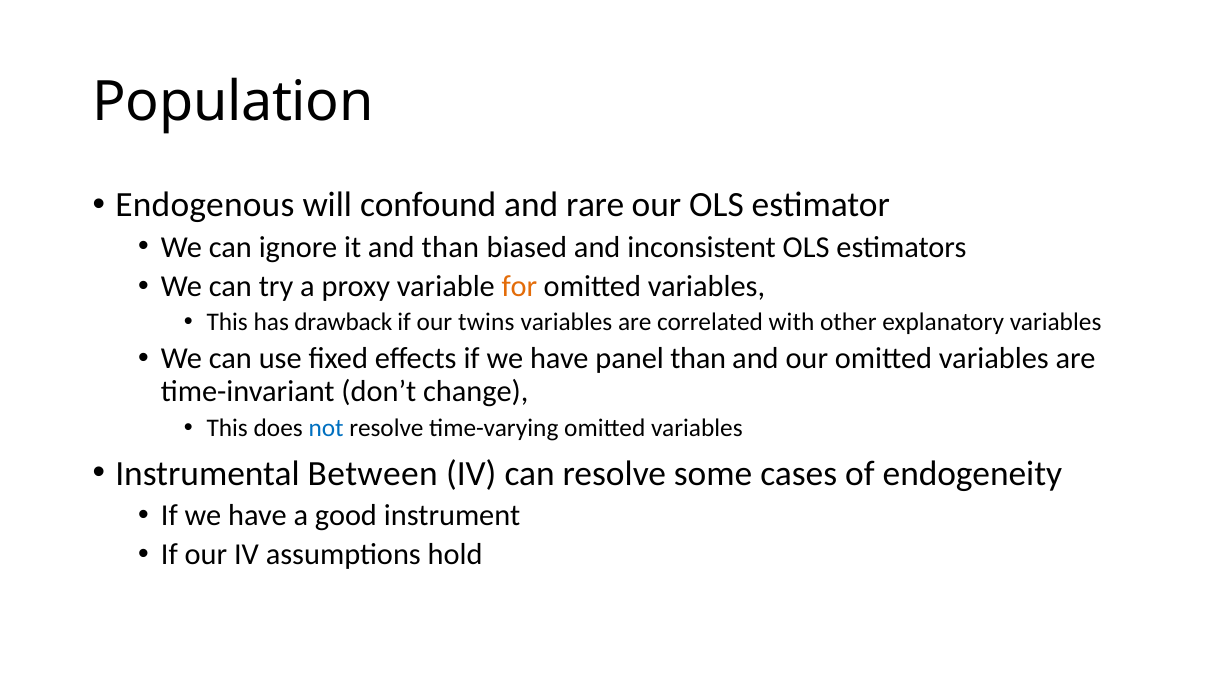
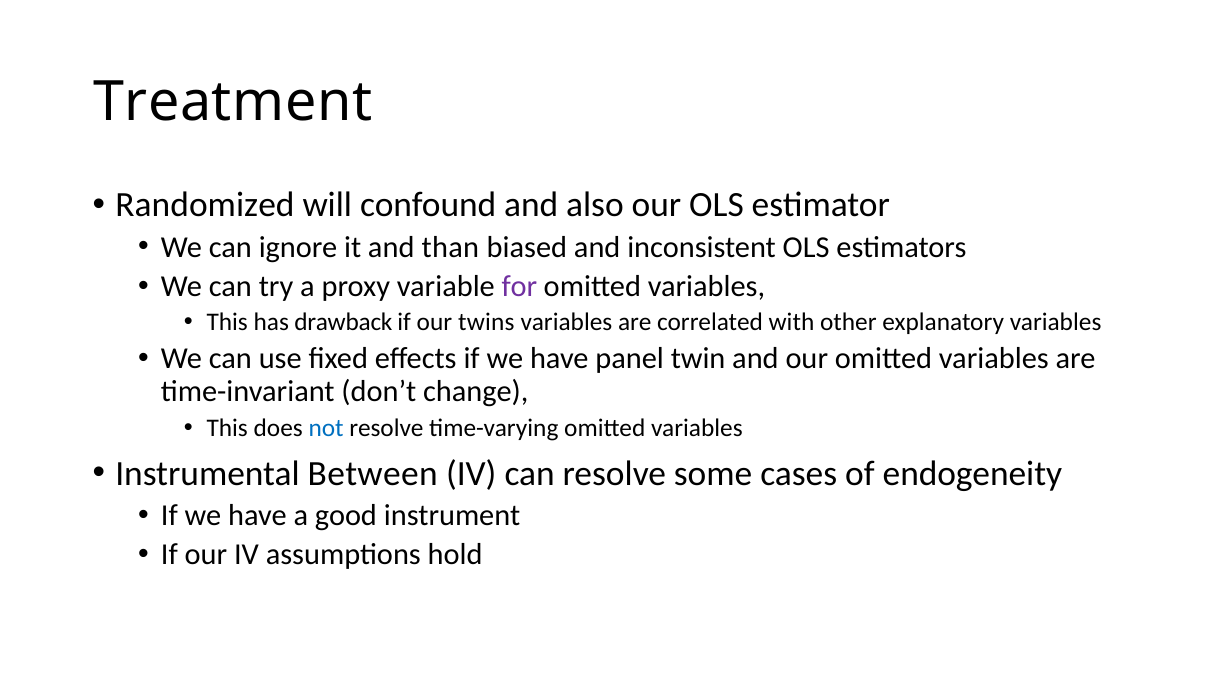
Population: Population -> Treatment
Endogenous: Endogenous -> Randomized
rare: rare -> also
for colour: orange -> purple
panel than: than -> twin
